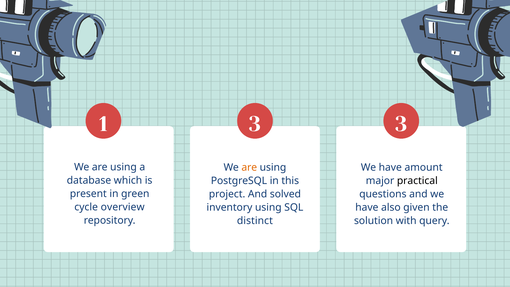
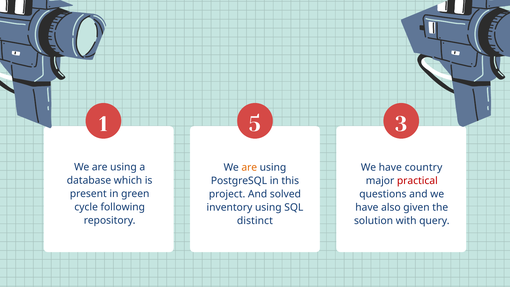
3 at (255, 124): 3 -> 5
amount: amount -> country
practical colour: black -> red
overview: overview -> following
